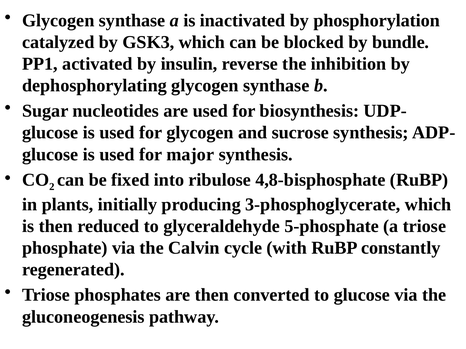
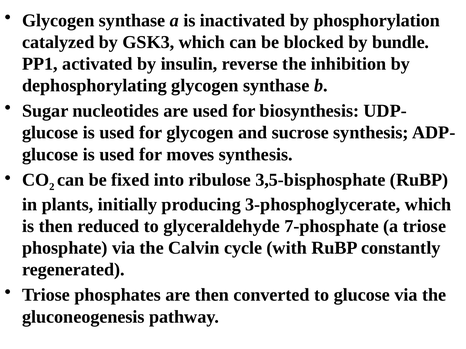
major: major -> moves
4,8-bisphosphate: 4,8-bisphosphate -> 3,5-bisphosphate
5-phosphate: 5-phosphate -> 7-phosphate
